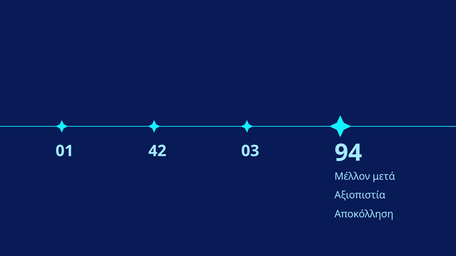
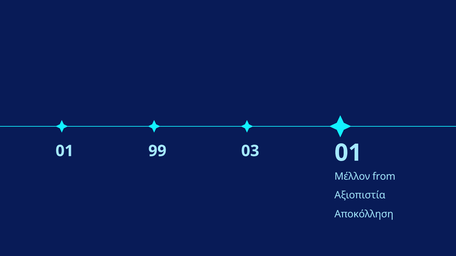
42: 42 -> 99
03 94: 94 -> 01
μετά: μετά -> from
